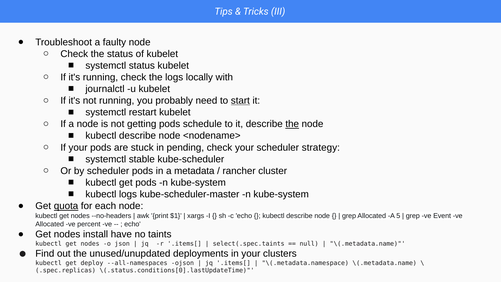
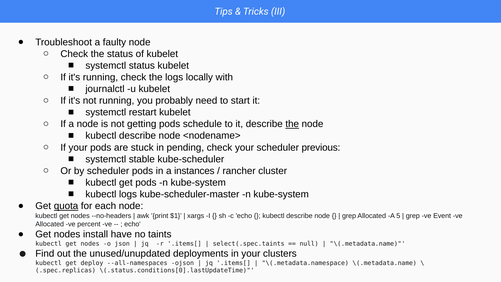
start underline: present -> none
strategy: strategy -> previous
metadata: metadata -> instances
